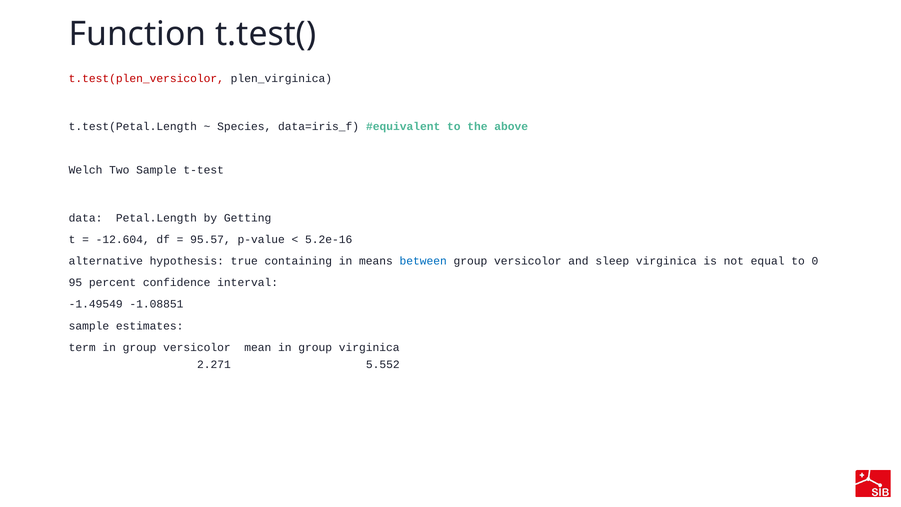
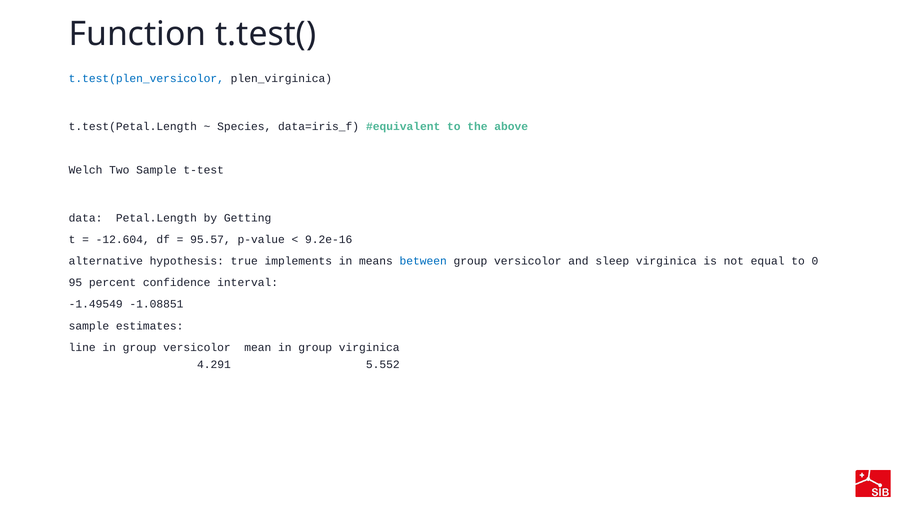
t.test(plen_versicolor colour: red -> blue
5.2e-16: 5.2e-16 -> 9.2e-16
containing: containing -> implements
term: term -> line
2.271: 2.271 -> 4.291
